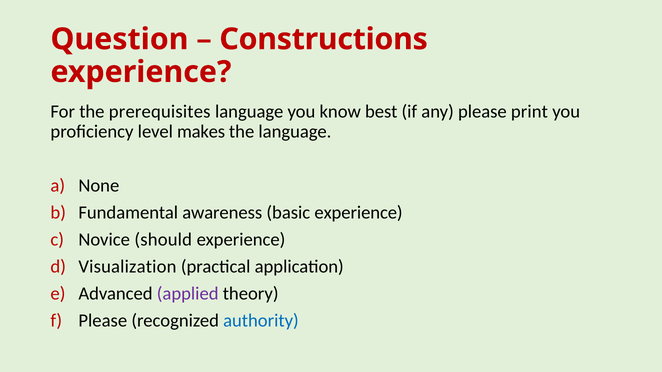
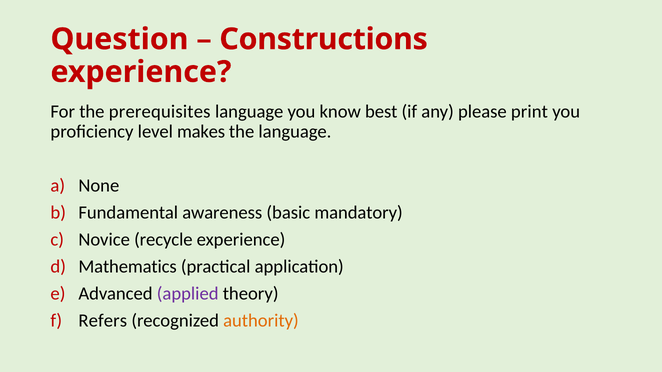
basic experience: experience -> mandatory
should: should -> recycle
Visualization: Visualization -> Mathematics
Please at (103, 321): Please -> Refers
authority colour: blue -> orange
